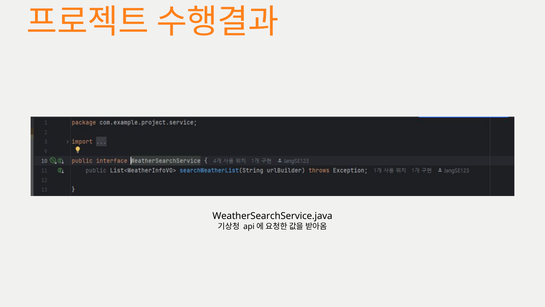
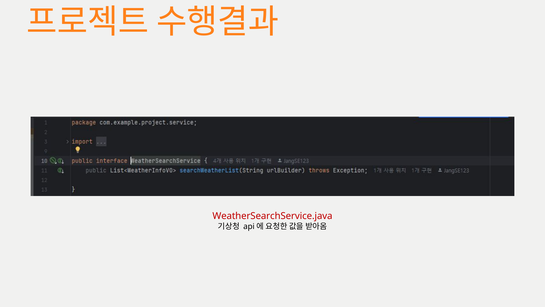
WeatherSearchService.java colour: black -> red
